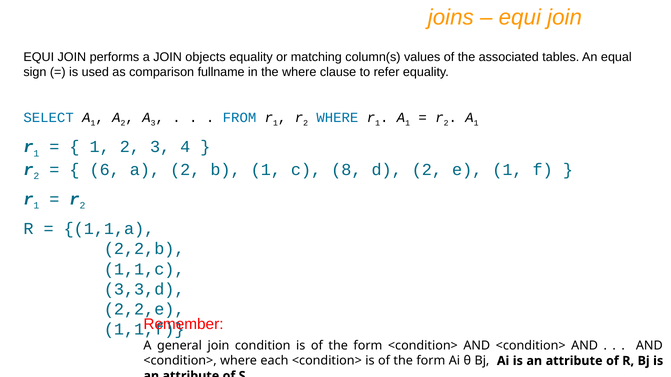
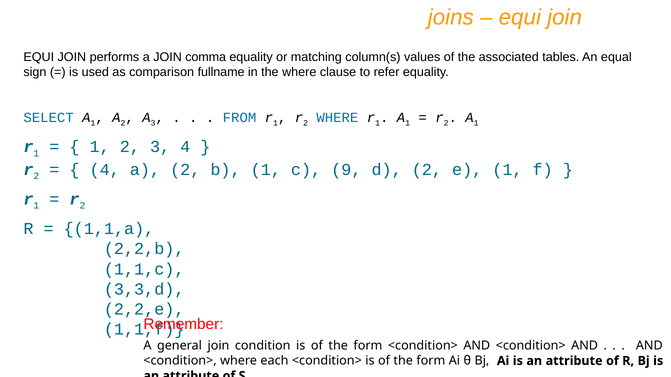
objects: objects -> comma
6 at (105, 170): 6 -> 4
8: 8 -> 9
